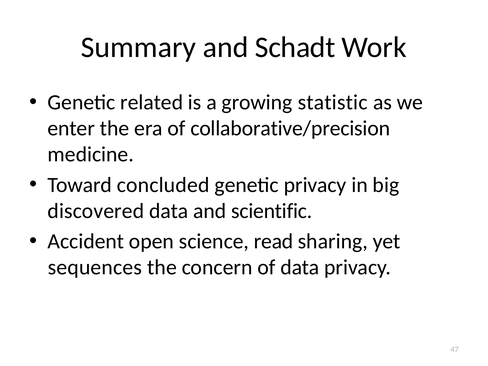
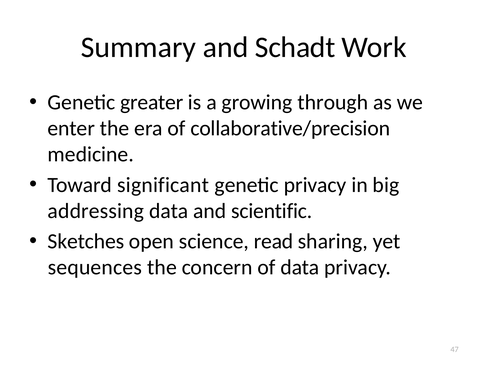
related: related -> greater
statistic: statistic -> through
concluded: concluded -> significant
discovered: discovered -> addressing
Accident: Accident -> Sketches
